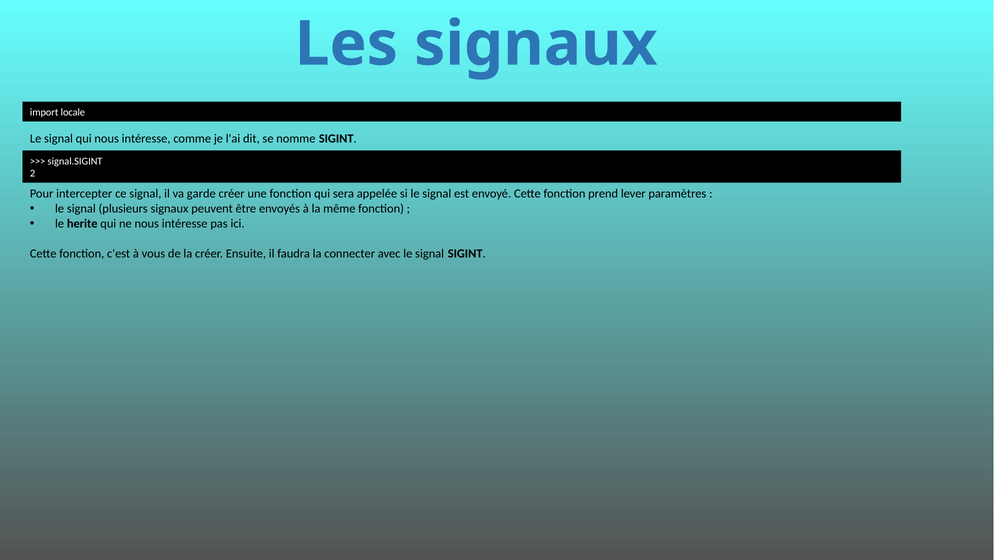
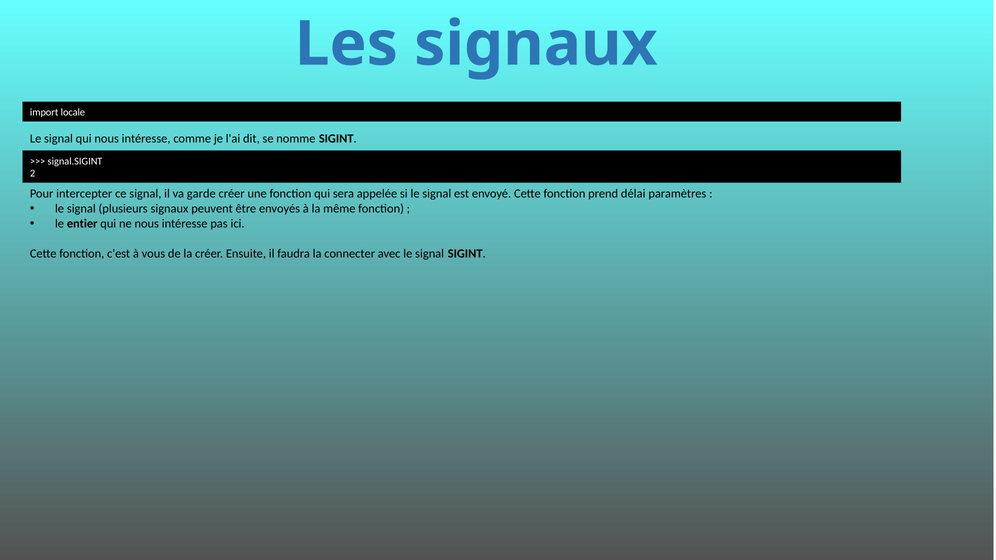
lever: lever -> délai
herite: herite -> entier
